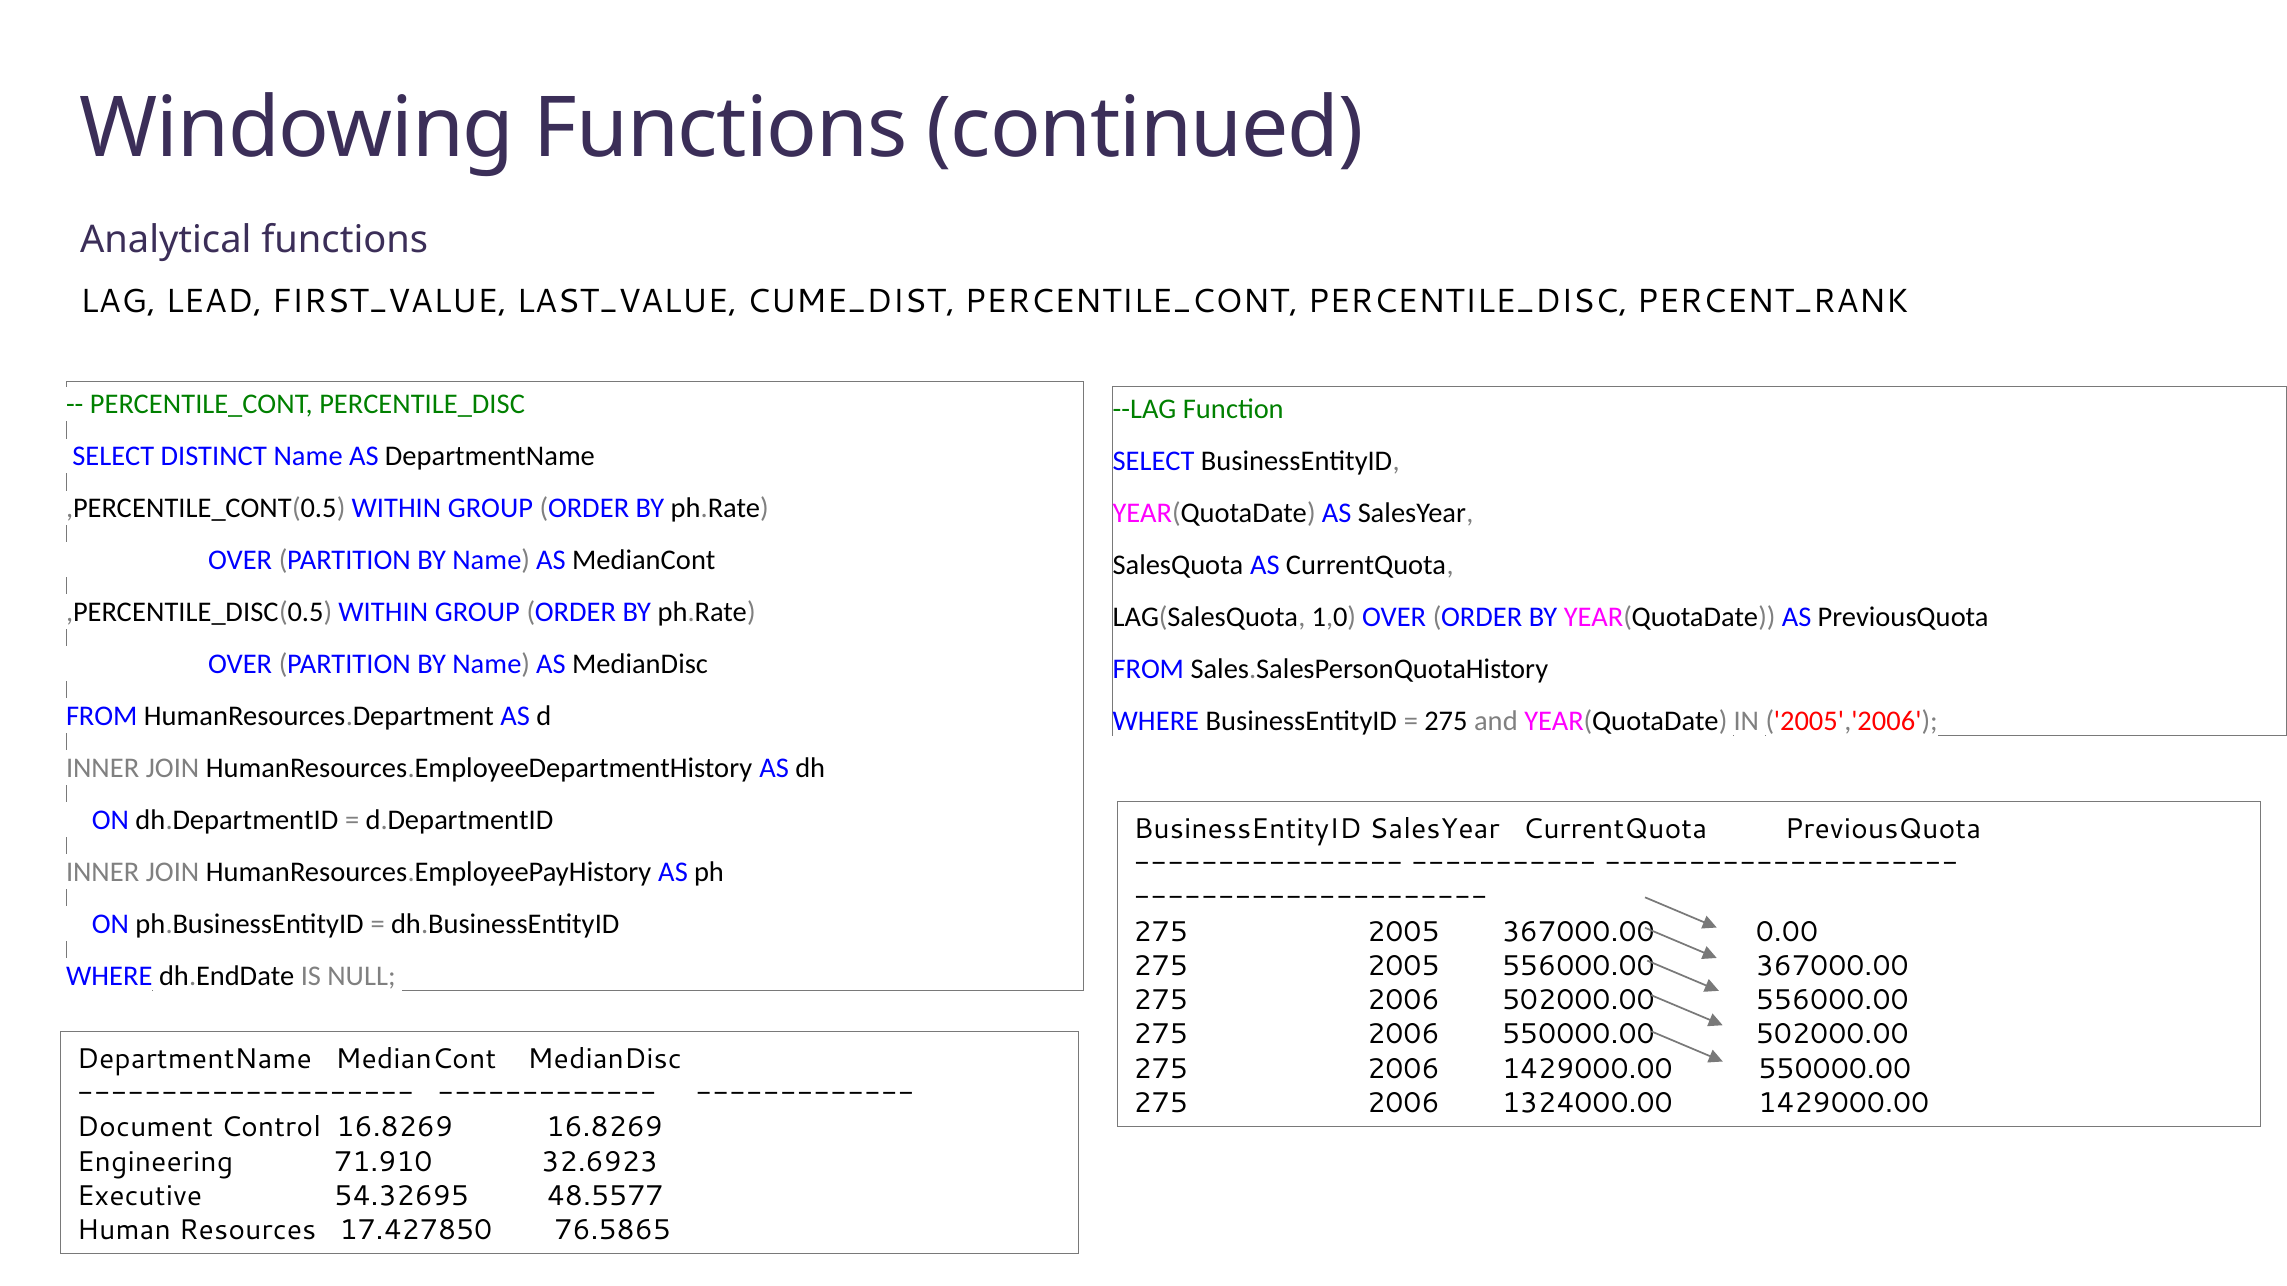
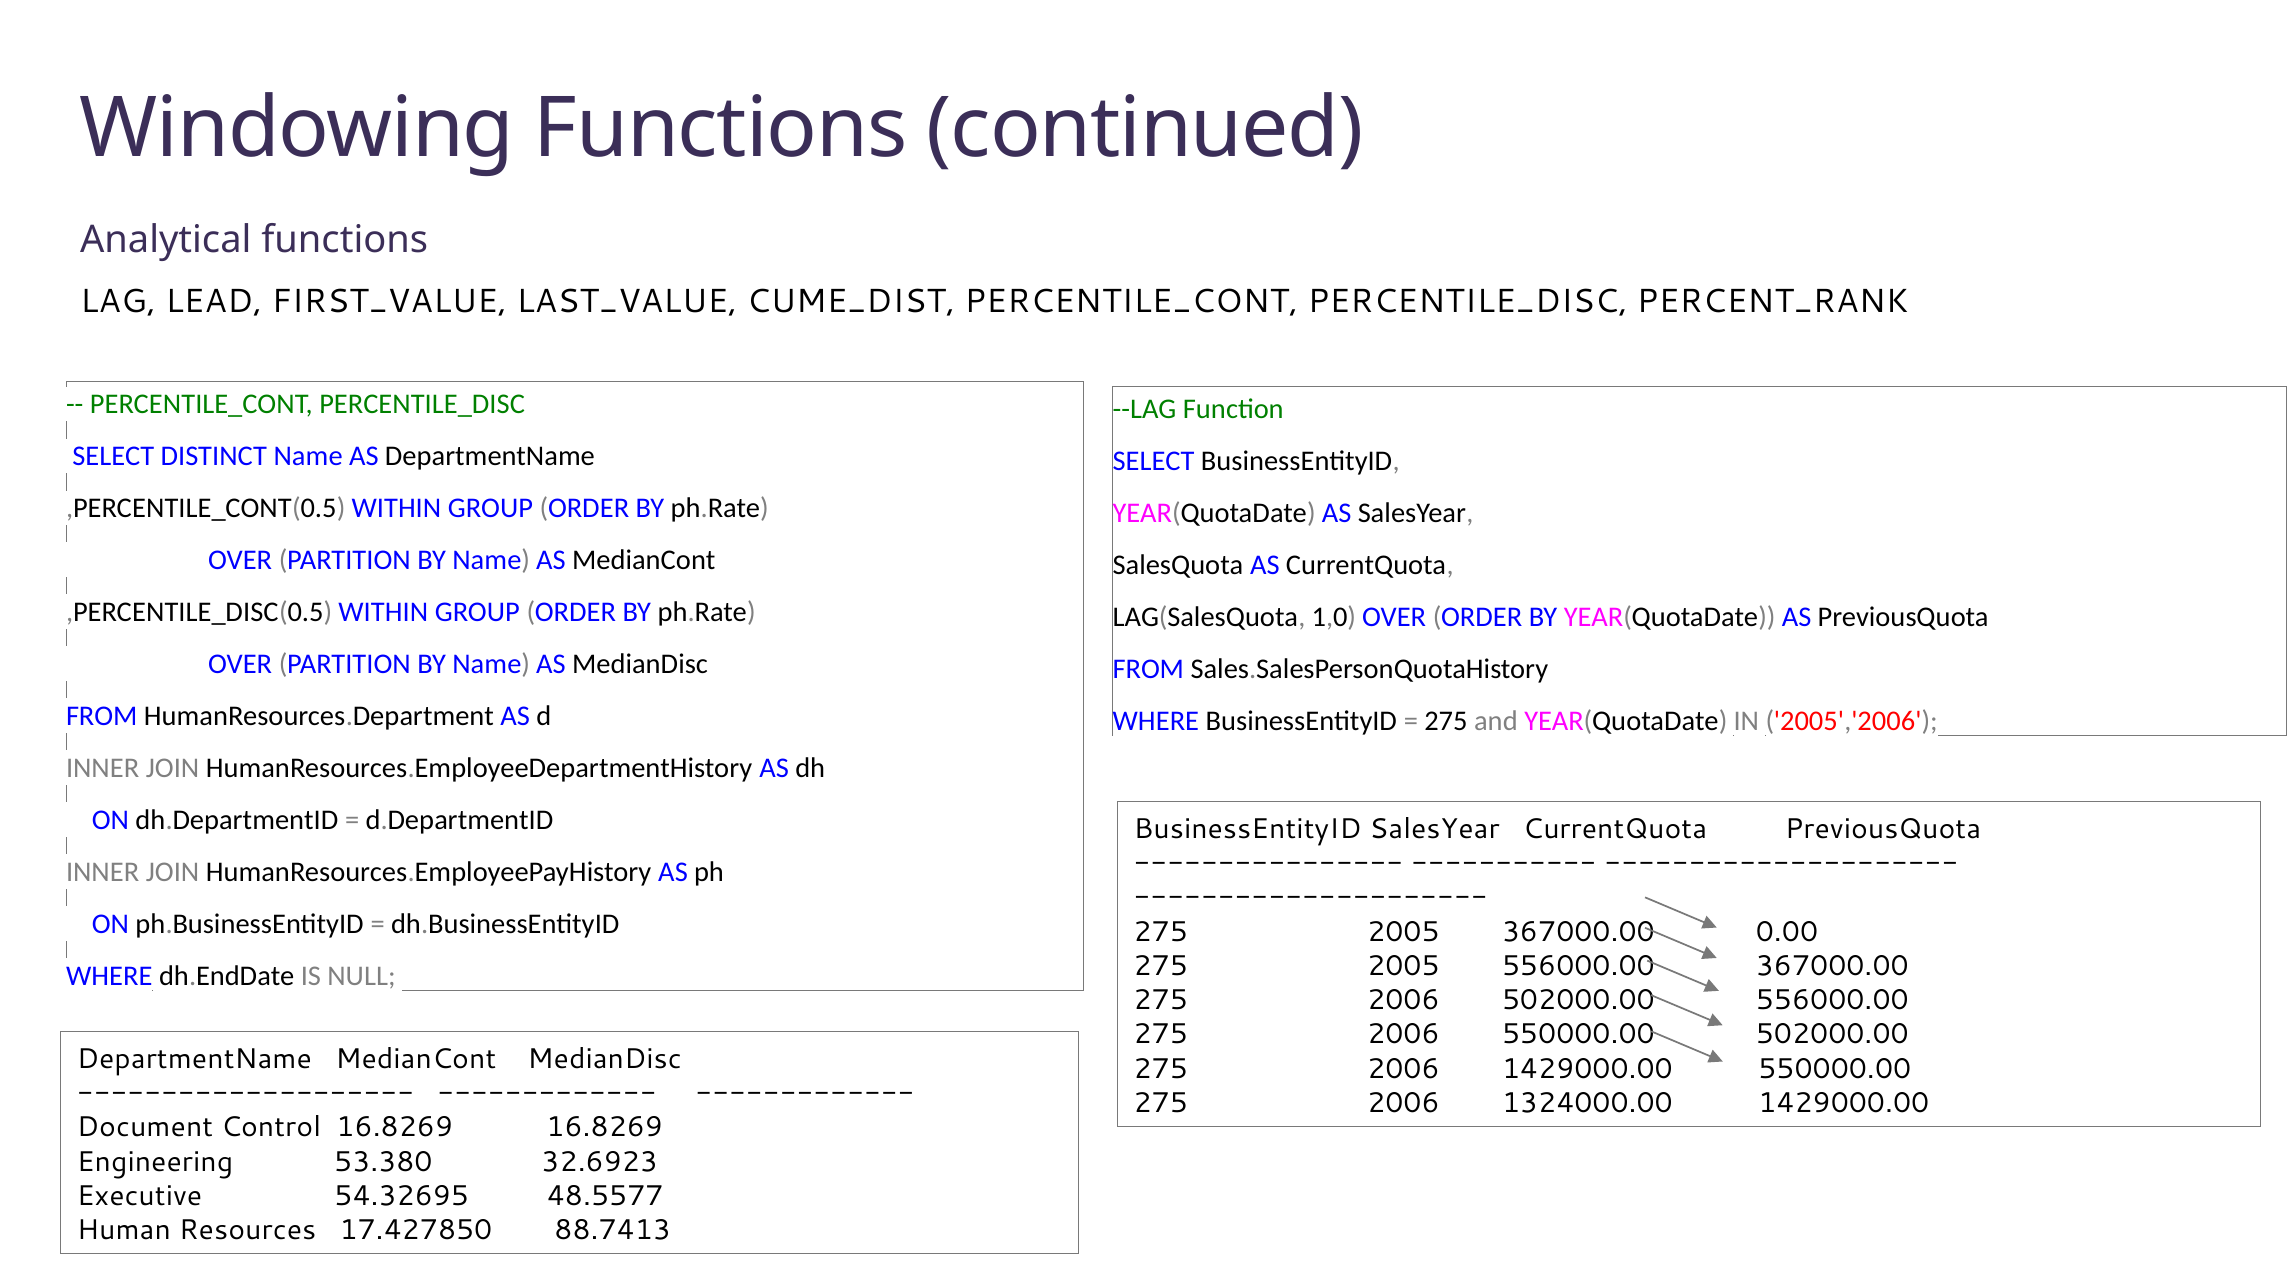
71.910: 71.910 -> 53.380
76.5865: 76.5865 -> 88.7413
